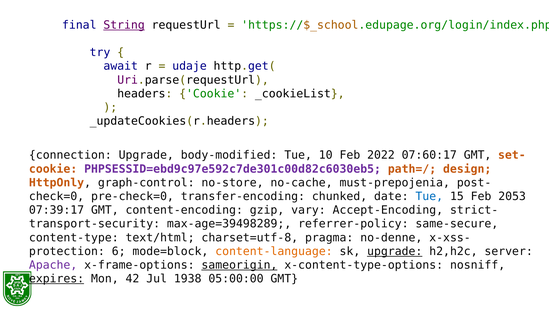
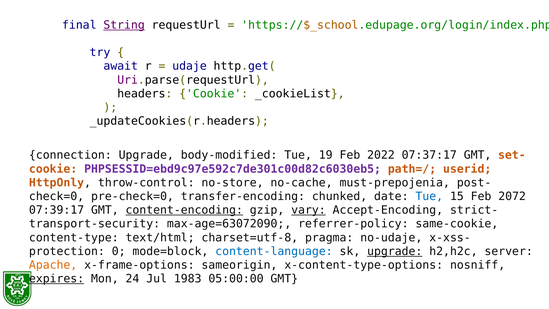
10: 10 -> 19
07:60:17: 07:60:17 -> 07:37:17
design: design -> userid
graph-control: graph-control -> throw-control
2053: 2053 -> 2072
content-encoding underline: none -> present
vary underline: none -> present
max-age=39498289: max-age=39498289 -> max-age=63072090
same-secure: same-secure -> same-cookie
no-denne: no-denne -> no-udaje
6: 6 -> 0
content-language colour: orange -> blue
Apache colour: purple -> orange
sameorigin underline: present -> none
42: 42 -> 24
1938: 1938 -> 1983
